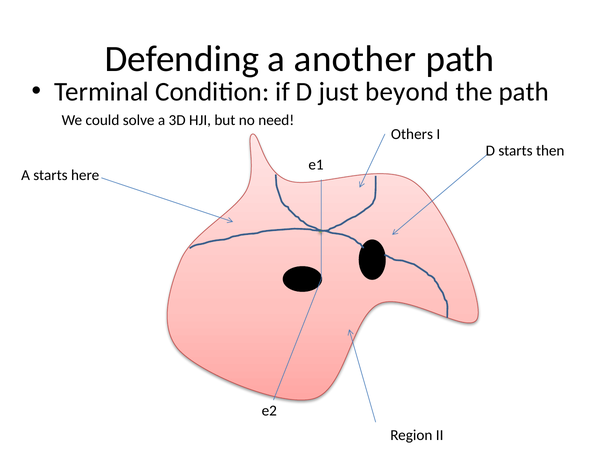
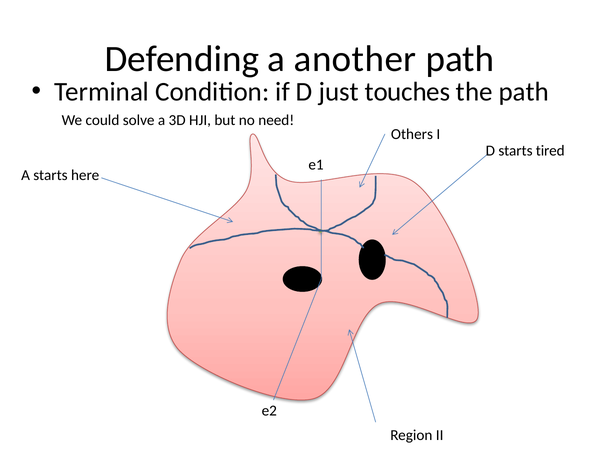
beyond: beyond -> touches
then: then -> tired
